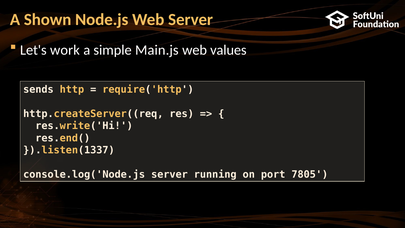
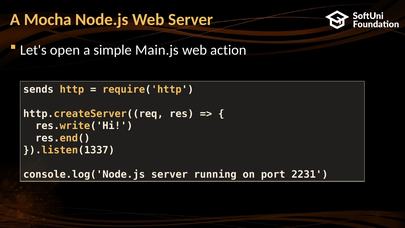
Shown: Shown -> Mocha
work: work -> open
values: values -> action
7805: 7805 -> 2231
